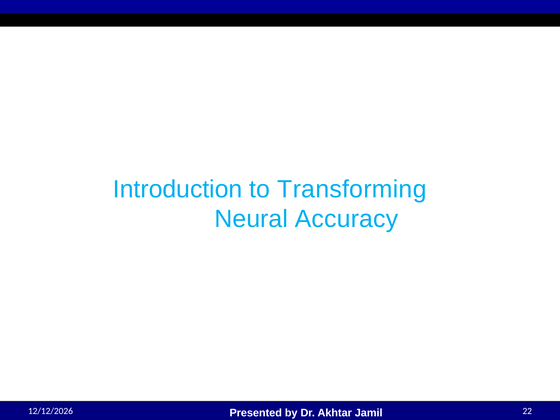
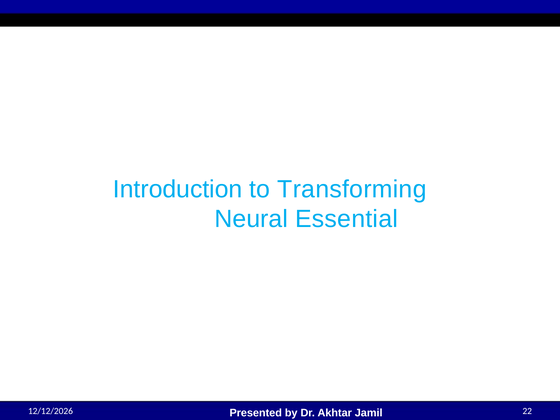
Accuracy: Accuracy -> Essential
